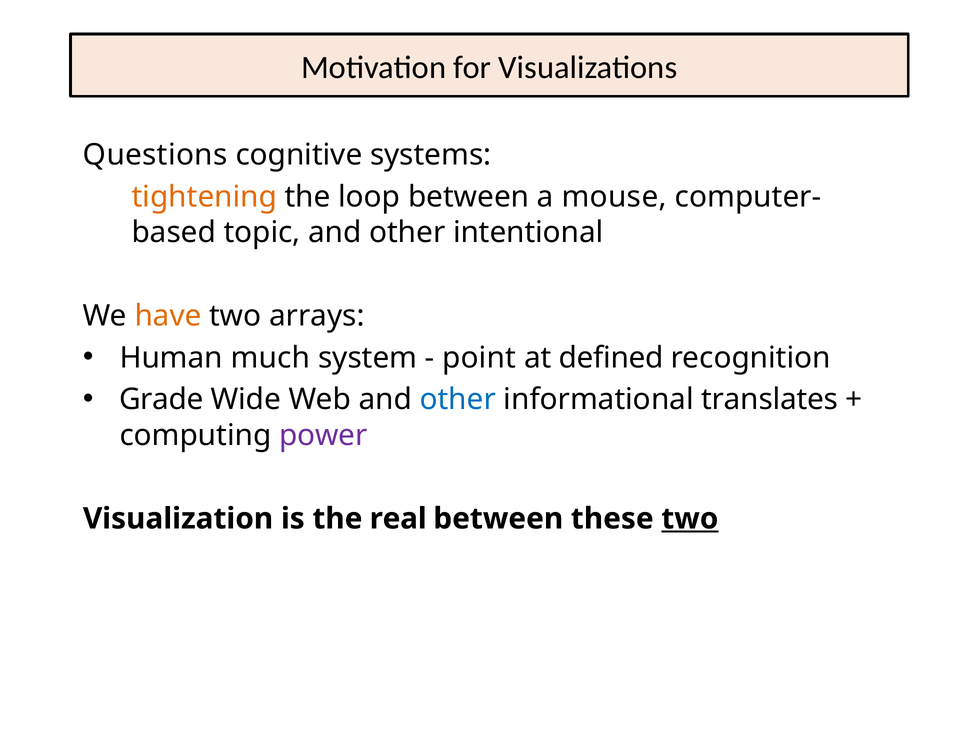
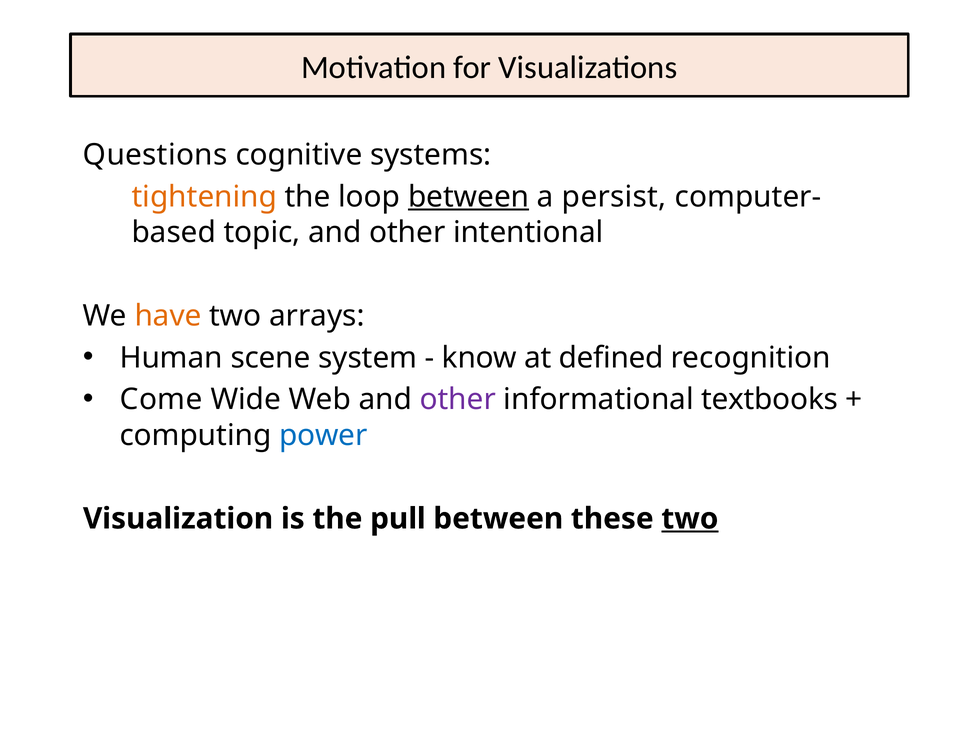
between at (469, 197) underline: none -> present
mouse: mouse -> persist
much: much -> scene
point: point -> know
Grade: Grade -> Come
other at (458, 399) colour: blue -> purple
translates: translates -> textbooks
power colour: purple -> blue
real: real -> pull
